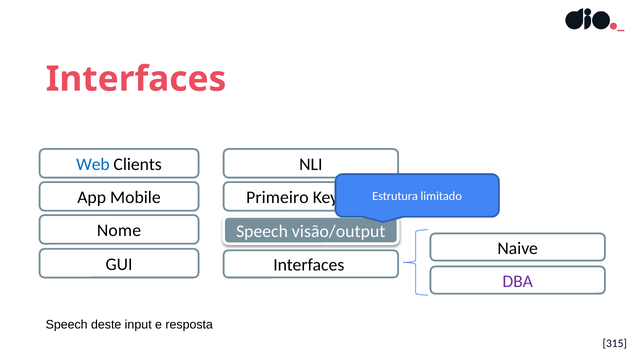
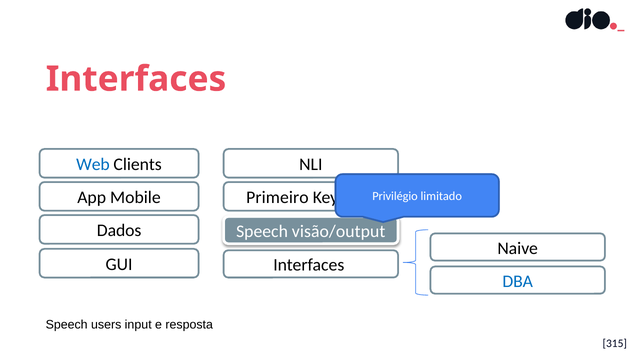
Estrutura: Estrutura -> Privilégio
Nome: Nome -> Dados
DBA colour: purple -> blue
deste: deste -> users
